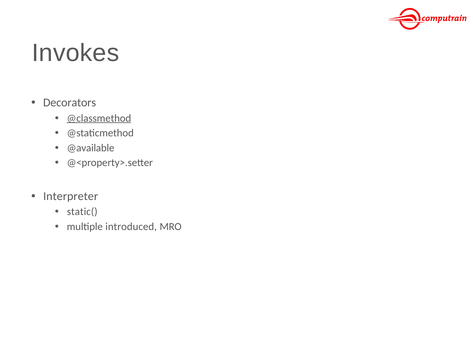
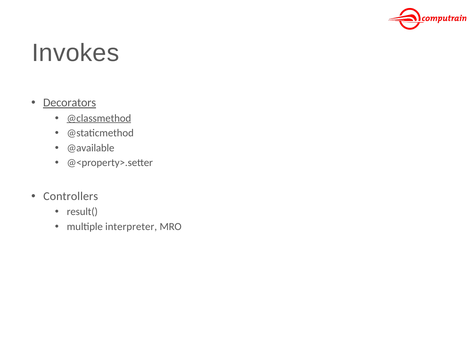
Decorators underline: none -> present
Interpreter: Interpreter -> Controllers
static(: static( -> result(
introduced: introduced -> interpreter
